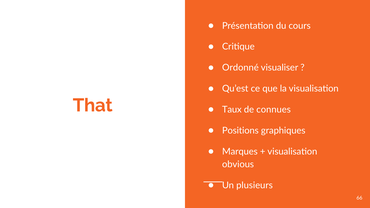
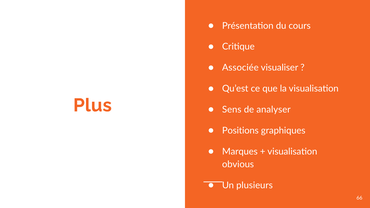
Ordonné: Ordonné -> Associée
That: That -> Plus
Taux: Taux -> Sens
connues: connues -> analyser
